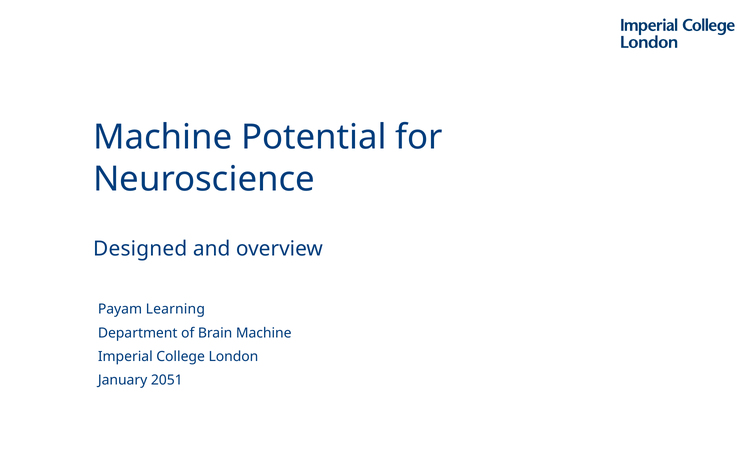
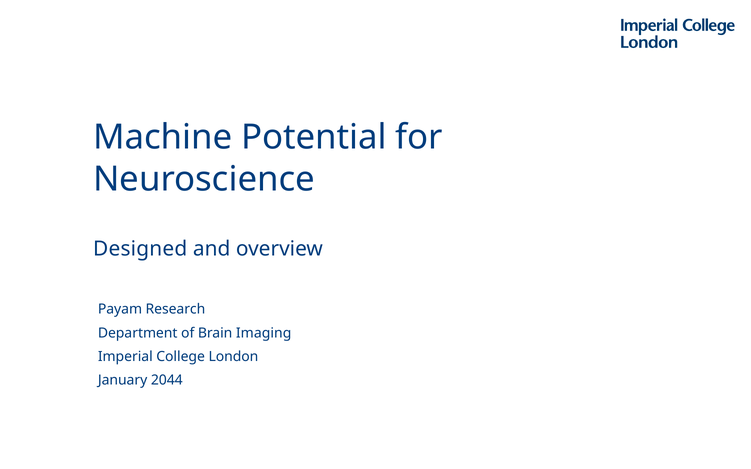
Learning: Learning -> Research
Brain Machine: Machine -> Imaging
2051: 2051 -> 2044
